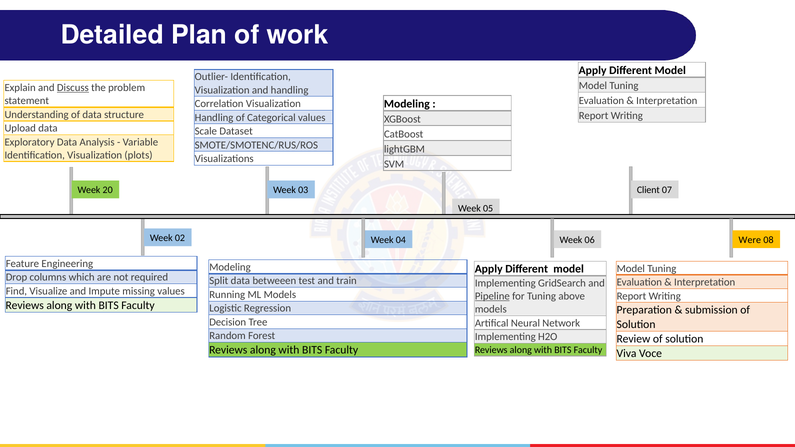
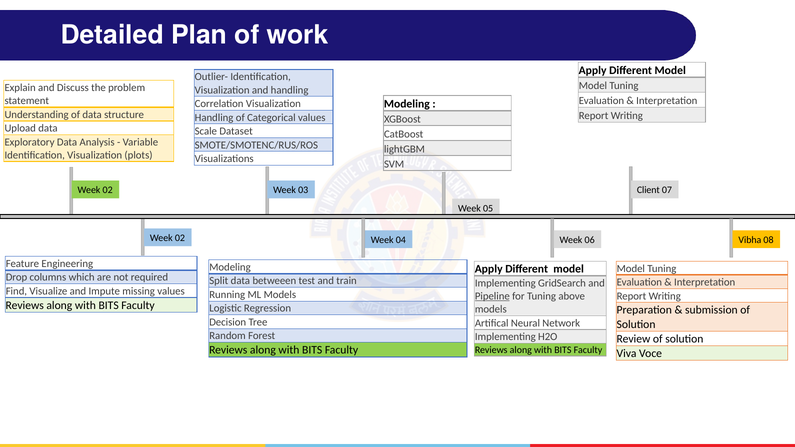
Discuss underline: present -> none
20 at (108, 190): 20 -> 02
Were: Were -> Vibha
